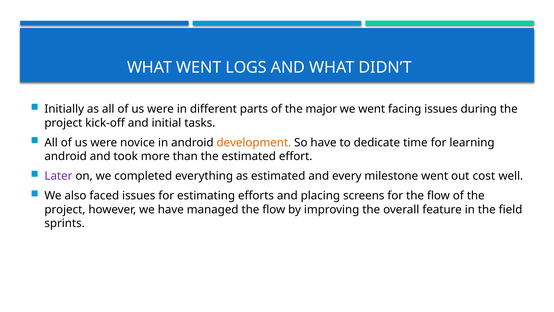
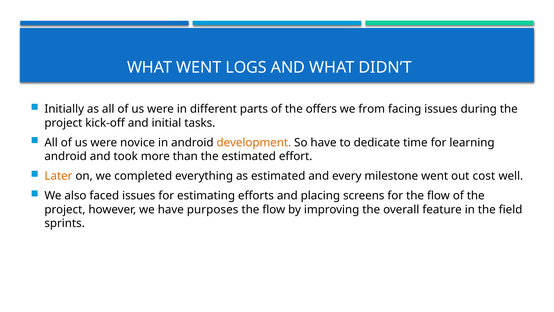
major: major -> offers
we went: went -> from
Later colour: purple -> orange
managed: managed -> purposes
